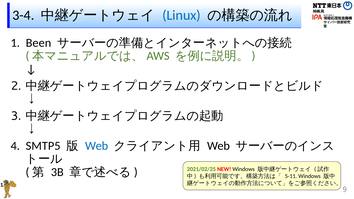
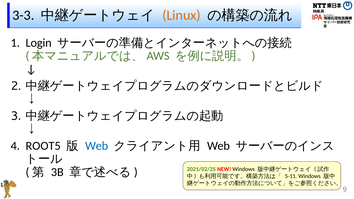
3-4: 3-4 -> 3-3
Linux colour: blue -> orange
Been: Been -> Login
SMTP5: SMTP5 -> ROOT5
